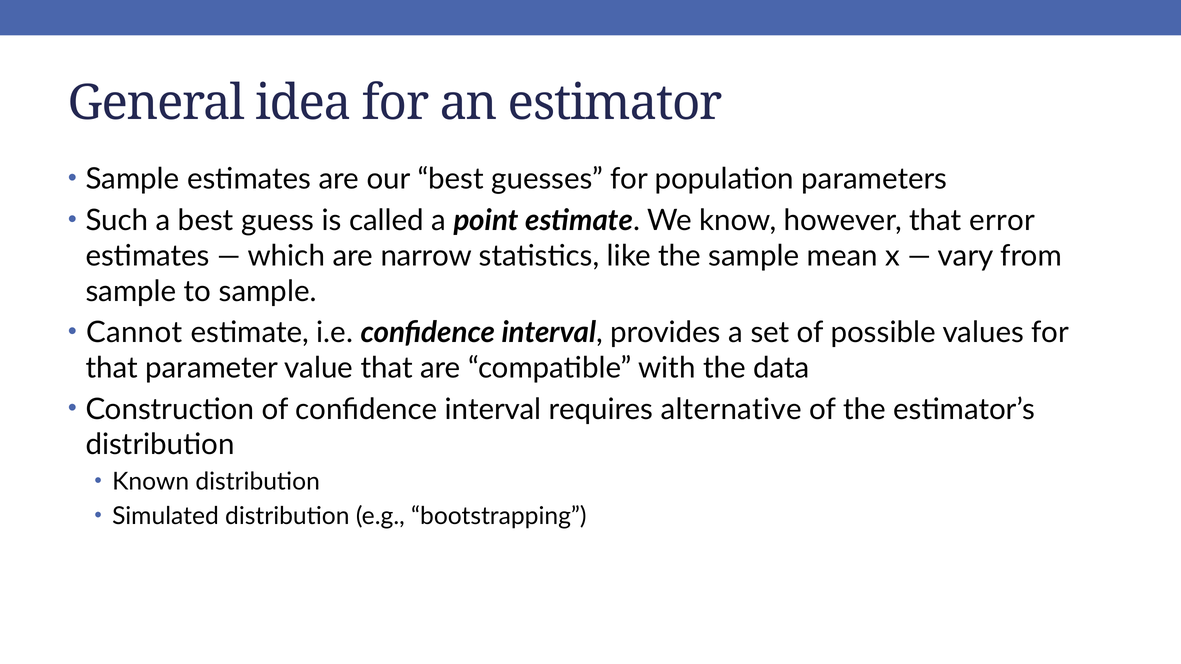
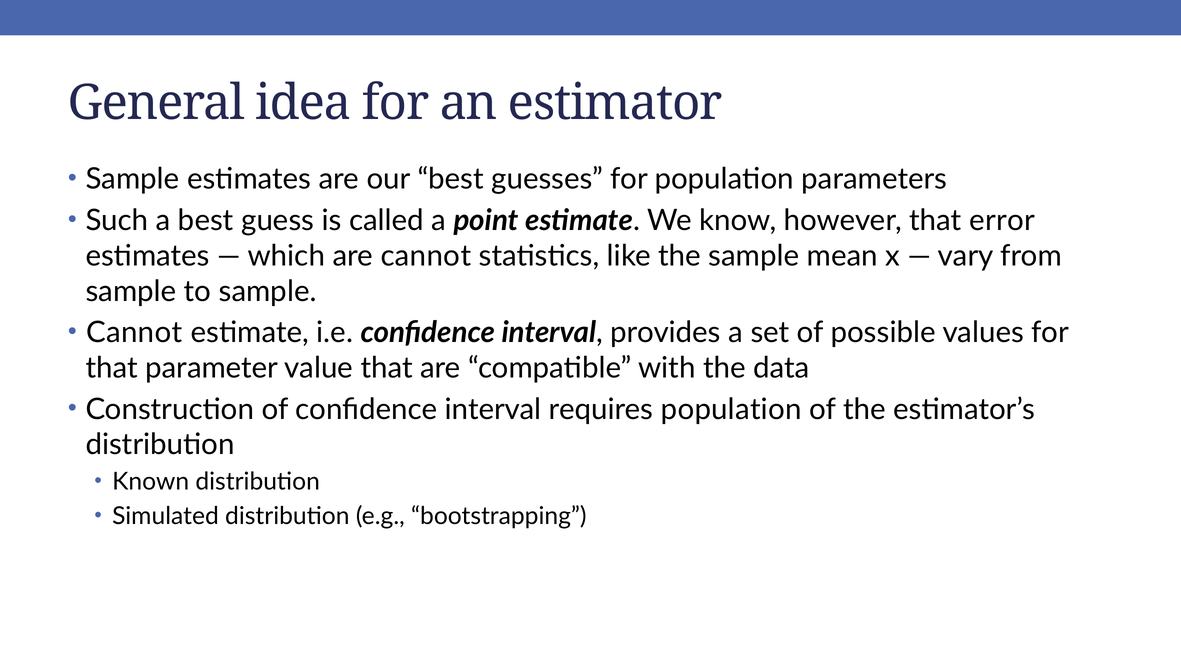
are narrow: narrow -> cannot
requires alternative: alternative -> population
